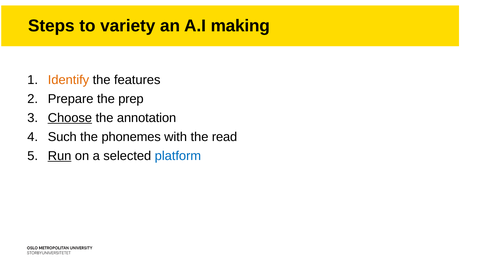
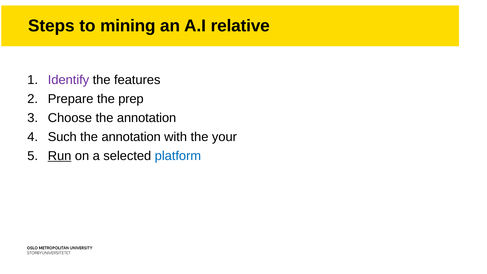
variety: variety -> mining
making: making -> relative
Identify colour: orange -> purple
Choose underline: present -> none
phonemes at (131, 137): phonemes -> annotation
read: read -> your
